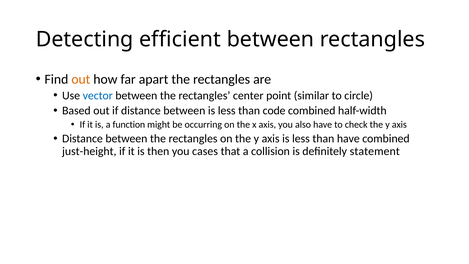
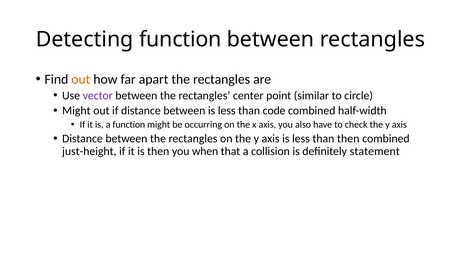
Detecting efficient: efficient -> function
vector colour: blue -> purple
Based at (76, 111): Based -> Might
than have: have -> then
cases: cases -> when
